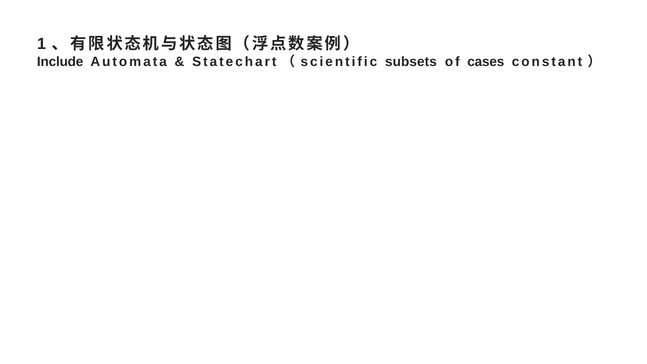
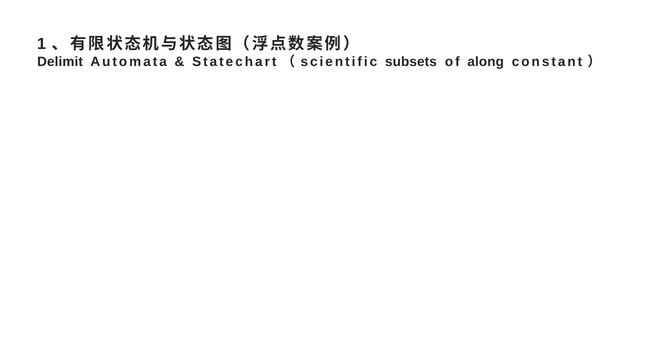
Include: Include -> Delimit
cases: cases -> along
